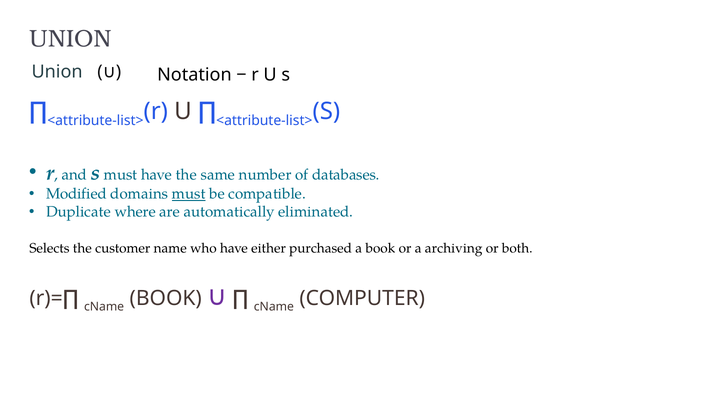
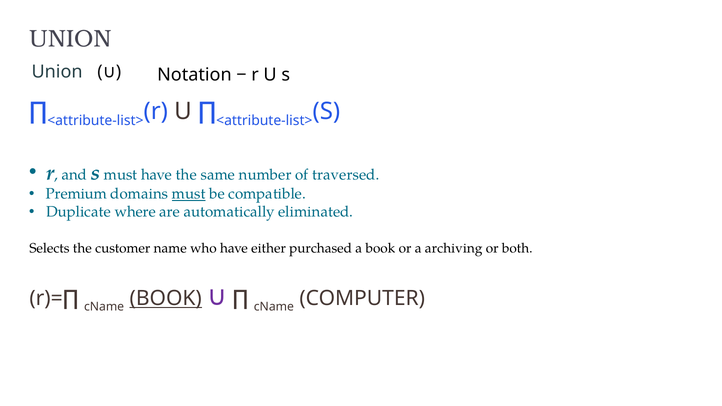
databases: databases -> traversed
Modified: Modified -> Premium
BOOK at (166, 299) underline: none -> present
